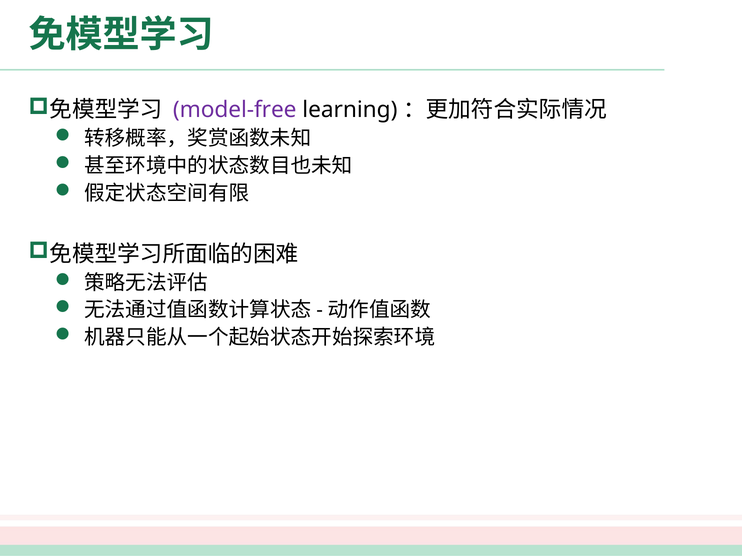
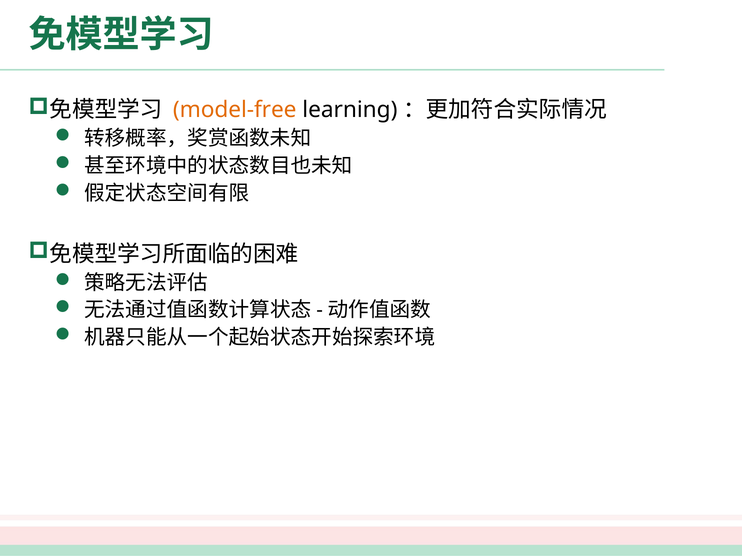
model-free colour: purple -> orange
